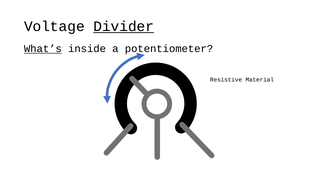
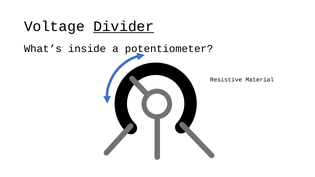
What’s underline: present -> none
